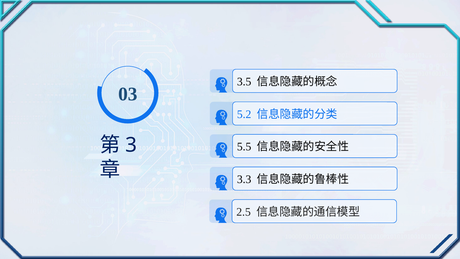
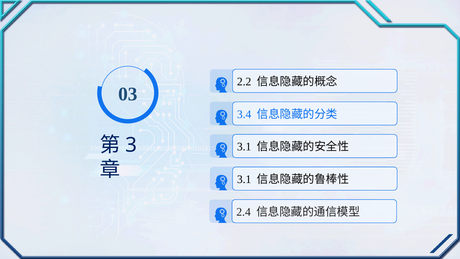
3.5: 3.5 -> 2.2
5.2: 5.2 -> 3.4
5.5 at (244, 147): 5.5 -> 3.1
3.3 at (244, 179): 3.3 -> 3.1
2.5: 2.5 -> 2.4
